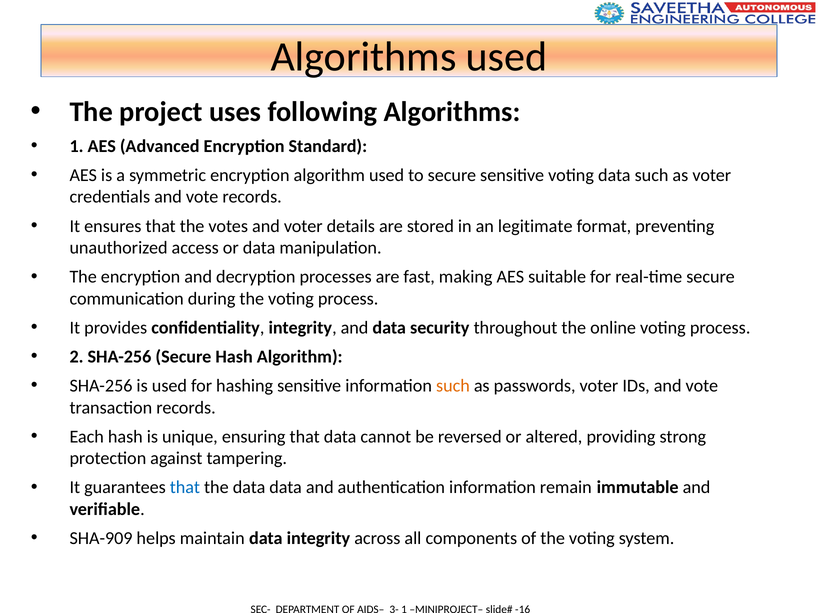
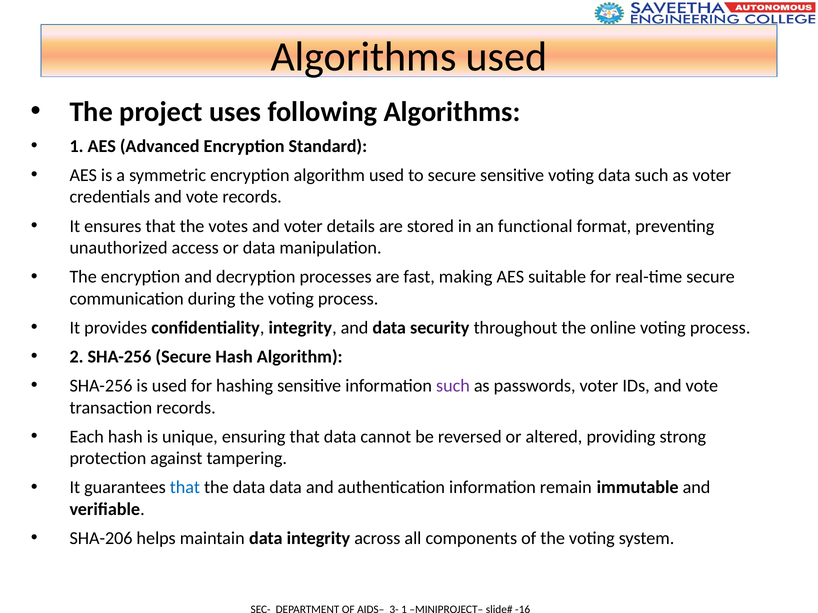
legitimate: legitimate -> functional
such at (453, 386) colour: orange -> purple
SHA-909: SHA-909 -> SHA-206
